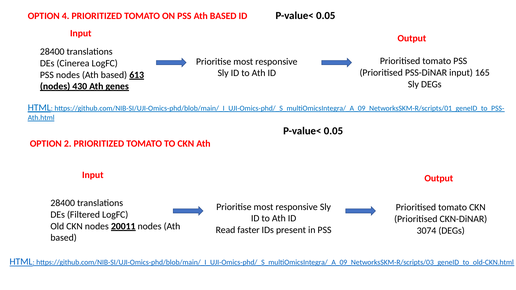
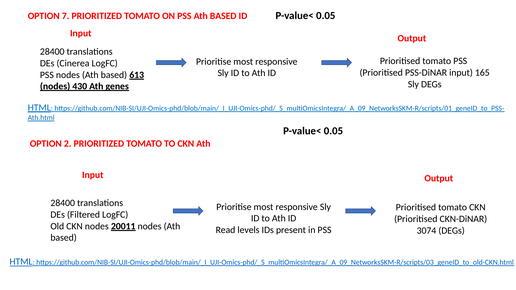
4: 4 -> 7
faster: faster -> levels
